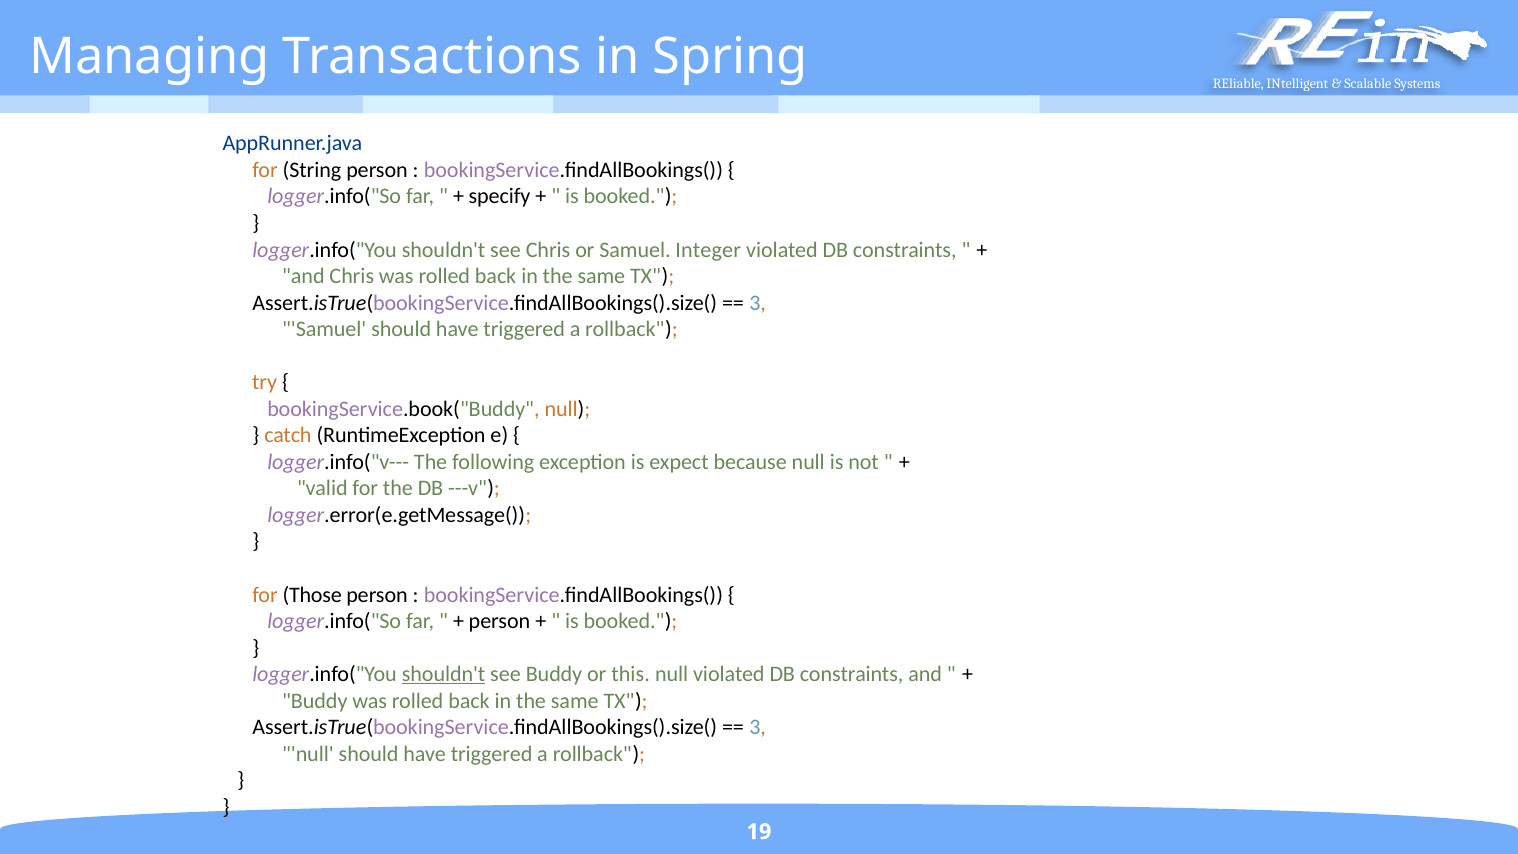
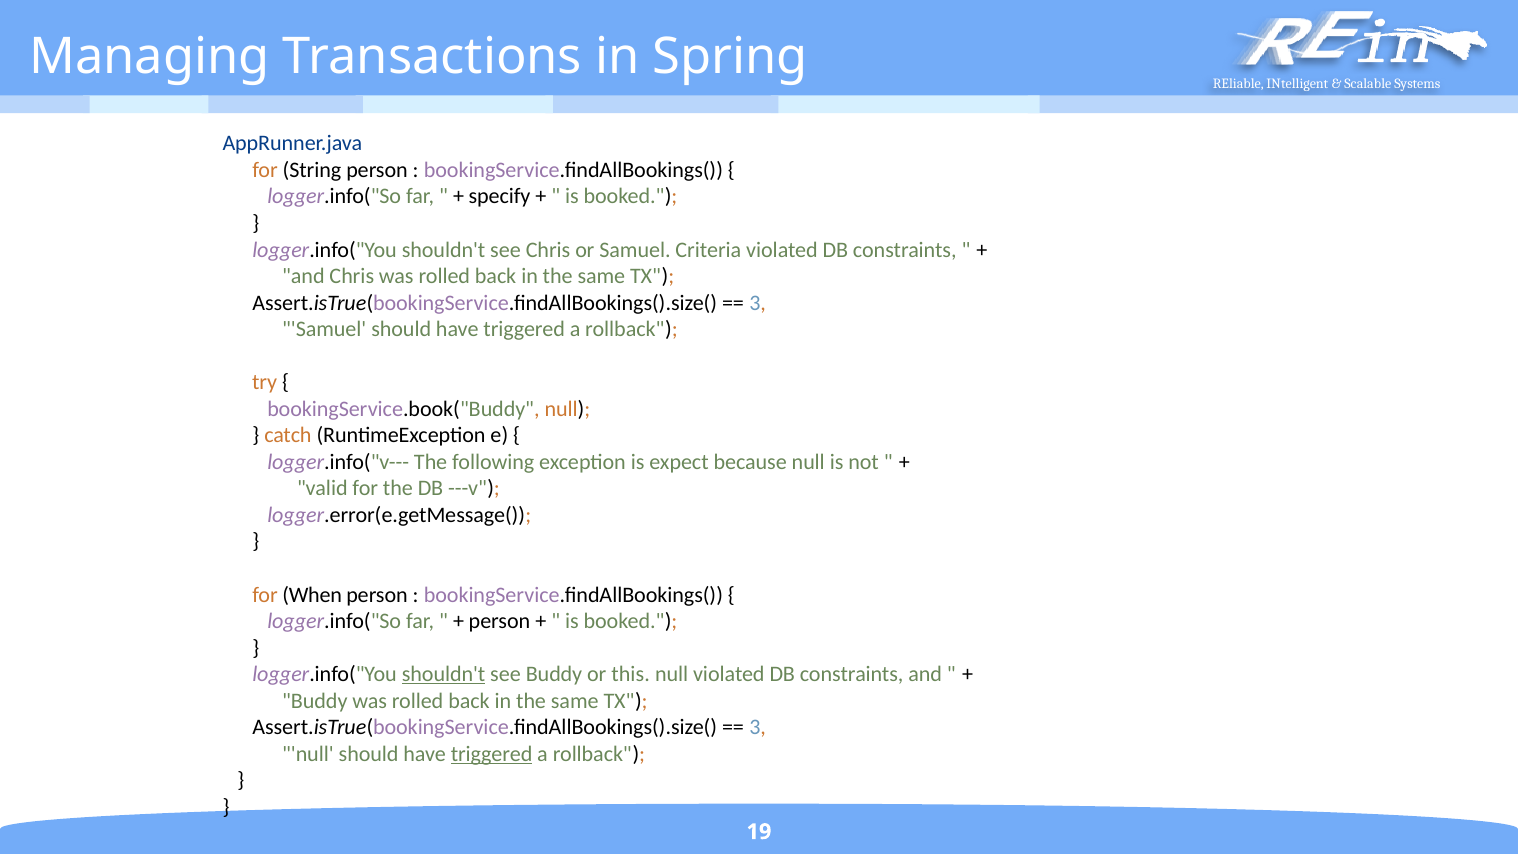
Integer: Integer -> Criteria
Those: Those -> When
triggered at (492, 754) underline: none -> present
